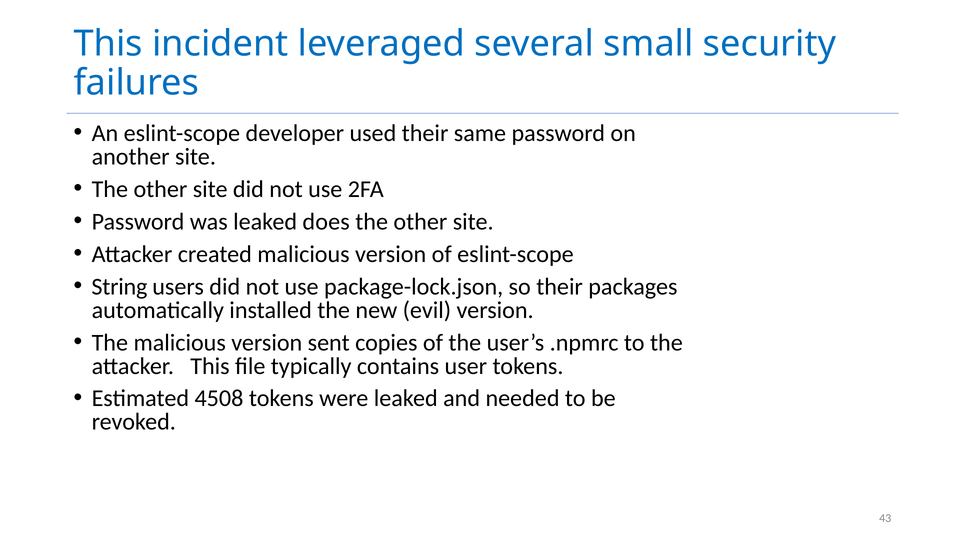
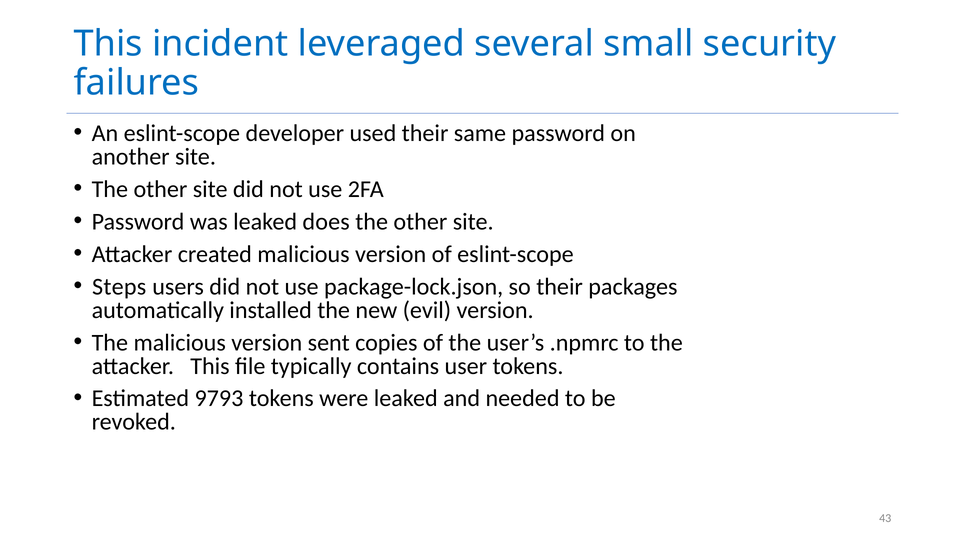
String: String -> Steps
4508: 4508 -> 9793
